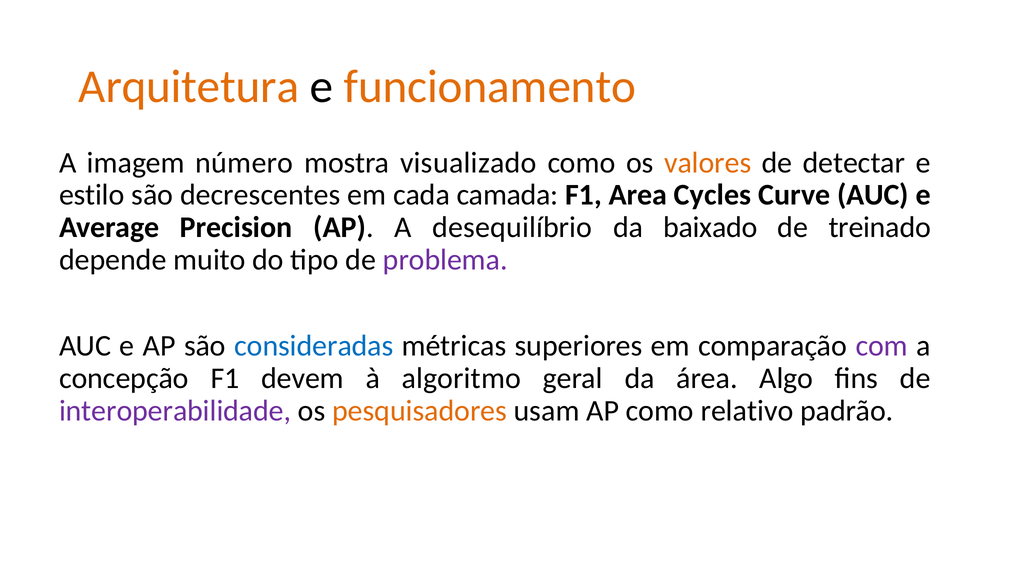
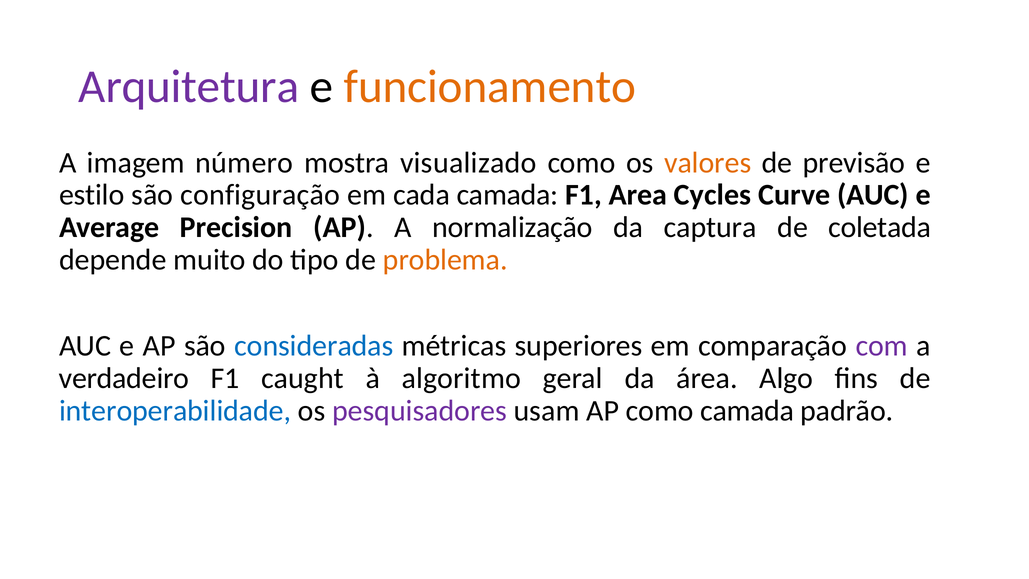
Arquitetura colour: orange -> purple
detectar: detectar -> previsão
decrescentes: decrescentes -> configuração
desequilíbrio: desequilíbrio -> normalização
baixado: baixado -> captura
treinado: treinado -> coletada
problema colour: purple -> orange
concepção: concepção -> verdadeiro
devem: devem -> caught
interoperabilidade colour: purple -> blue
pesquisadores colour: orange -> purple
como relativo: relativo -> camada
